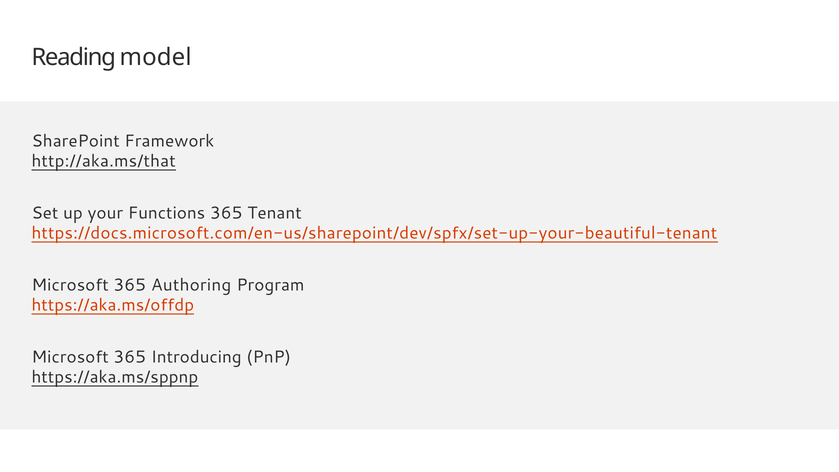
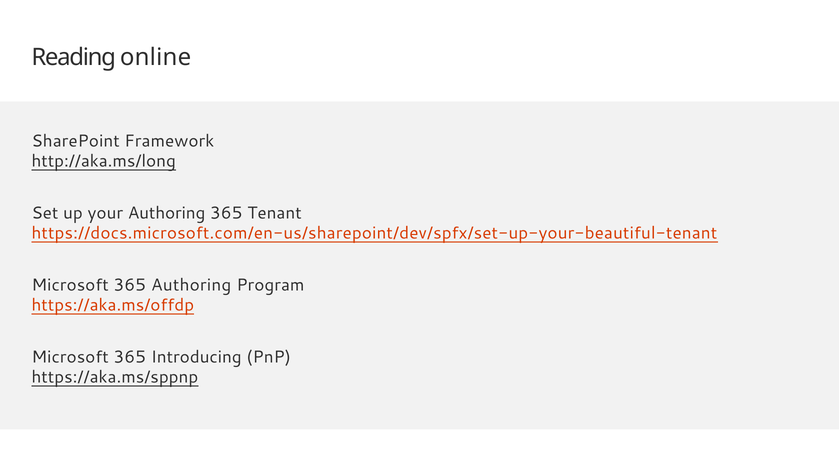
model: model -> online
http://aka.ms/that: http://aka.ms/that -> http://aka.ms/long
your Functions: Functions -> Authoring
